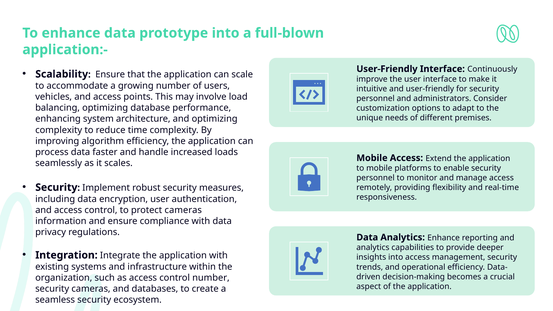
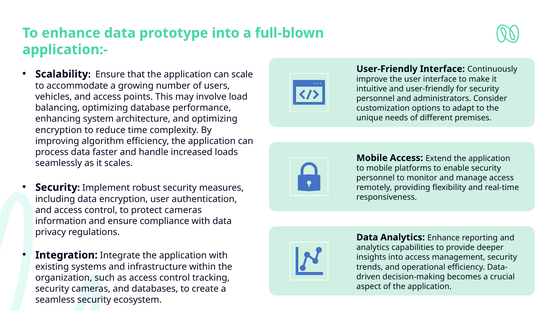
complexity at (59, 130): complexity -> encryption
control number: number -> tracking
